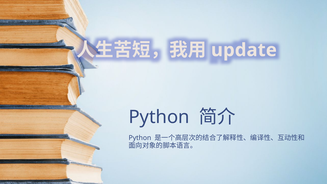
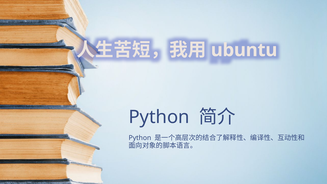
update: update -> ubuntu
